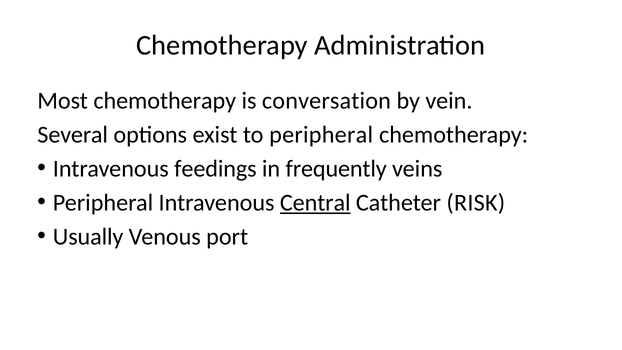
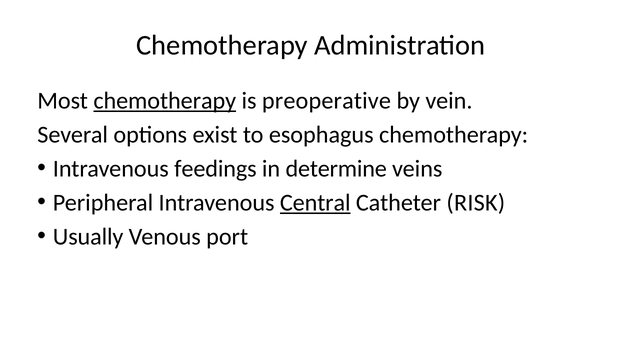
chemotherapy at (165, 101) underline: none -> present
conversation: conversation -> preoperative
to peripheral: peripheral -> esophagus
frequently: frequently -> determine
